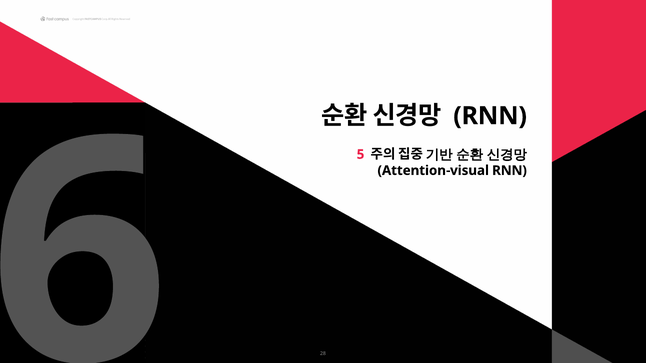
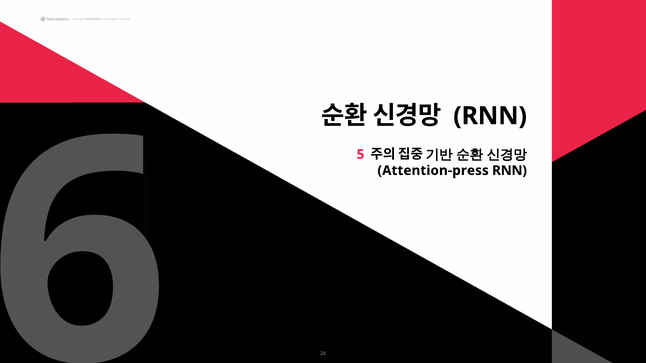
Attention-visual: Attention-visual -> Attention-press
